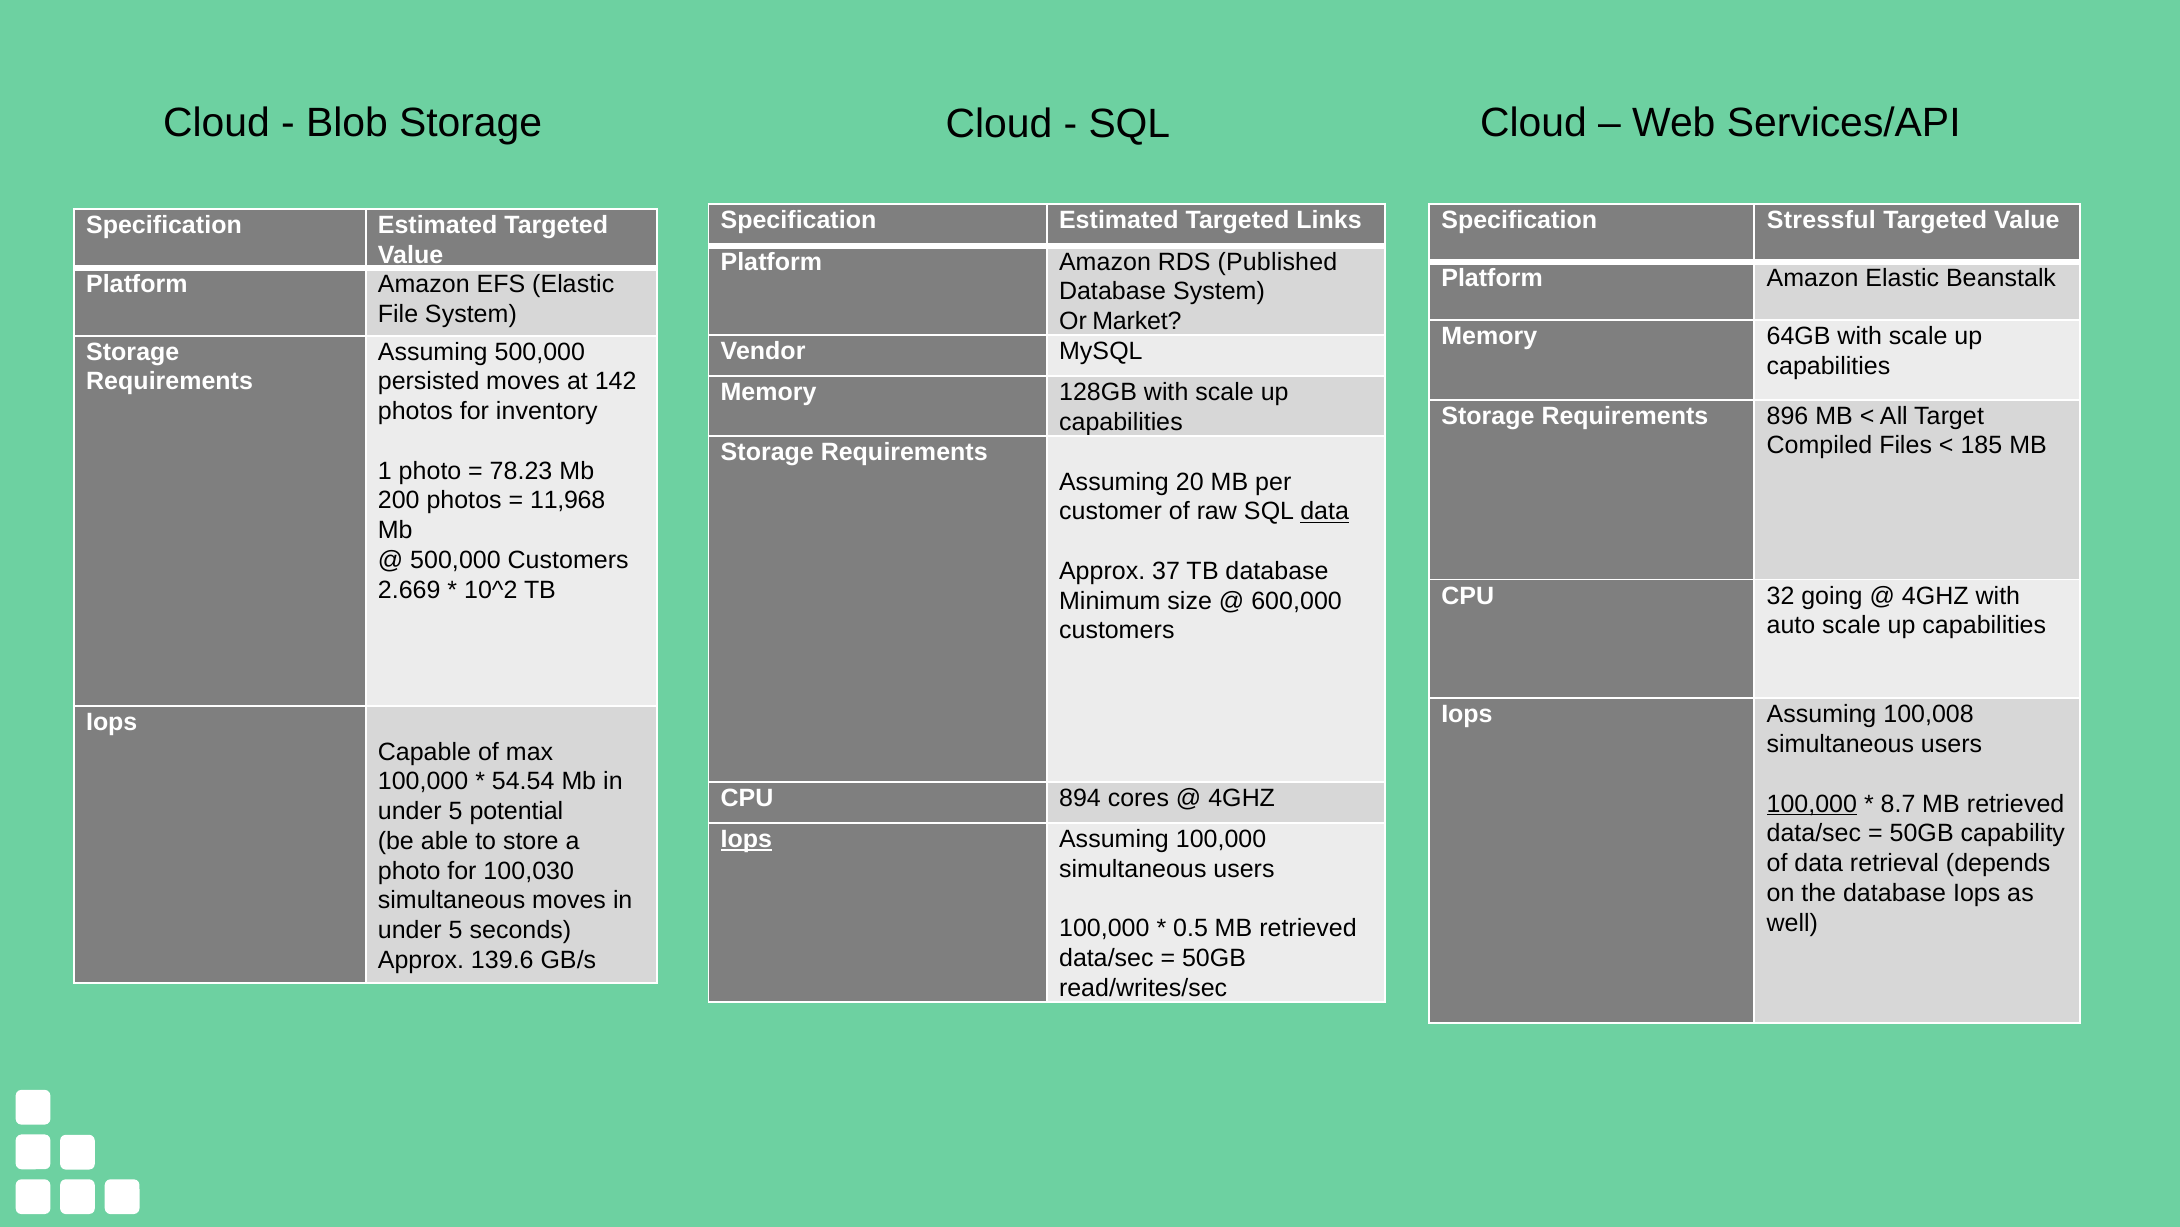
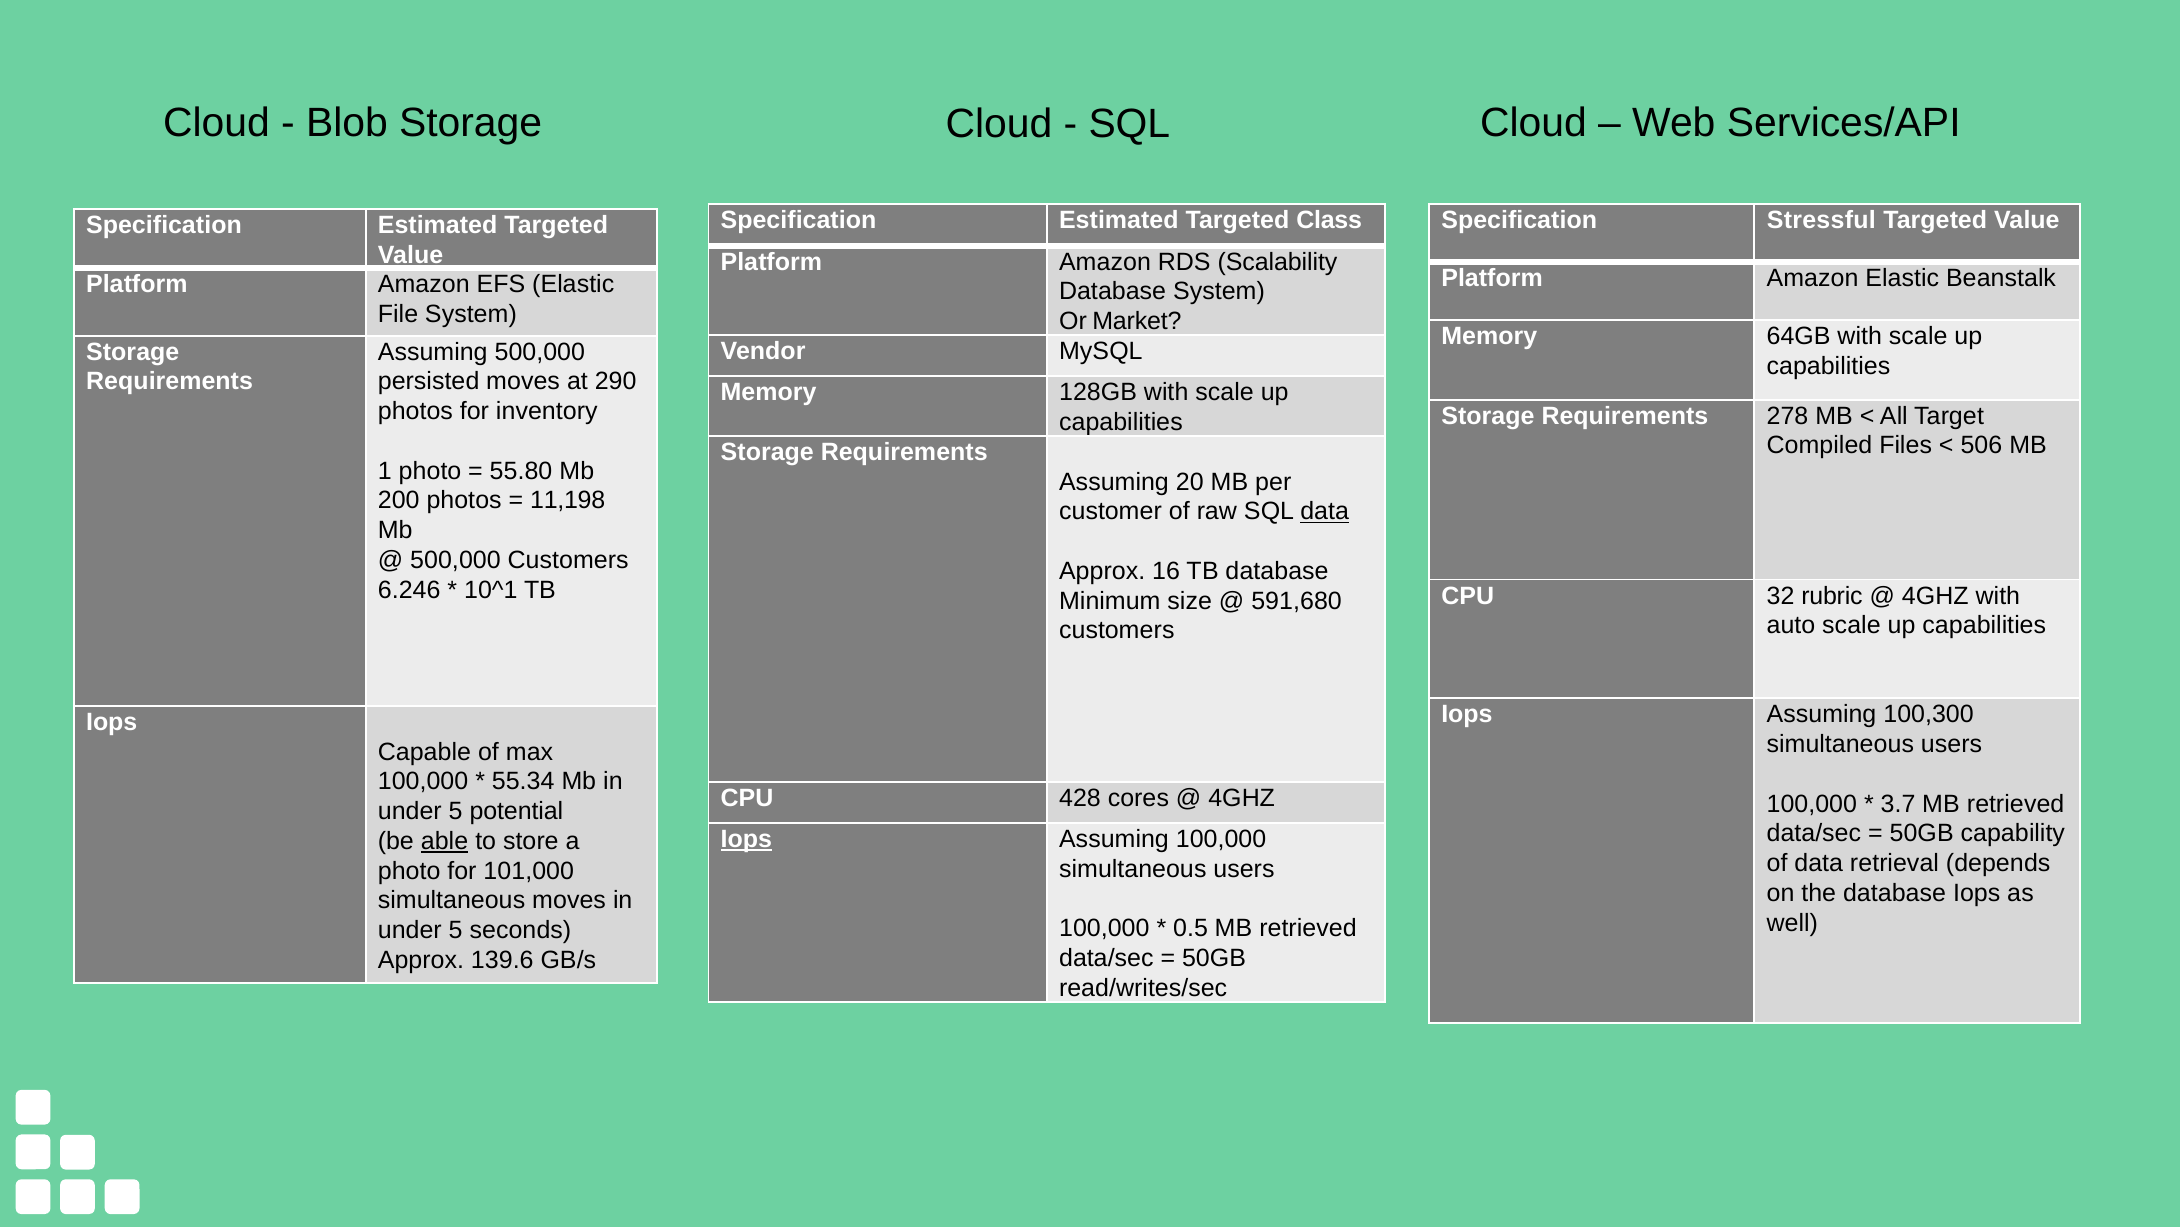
Links: Links -> Class
Published: Published -> Scalability
142: 142 -> 290
896: 896 -> 278
185: 185 -> 506
78.23: 78.23 -> 55.80
11,968: 11,968 -> 11,198
37: 37 -> 16
2.669: 2.669 -> 6.246
10^2: 10^2 -> 10^1
going: going -> rubric
600,000: 600,000 -> 591,680
100,008: 100,008 -> 100,300
54.54: 54.54 -> 55.34
894: 894 -> 428
100,000 at (1812, 803) underline: present -> none
8.7: 8.7 -> 3.7
able underline: none -> present
100,030: 100,030 -> 101,000
